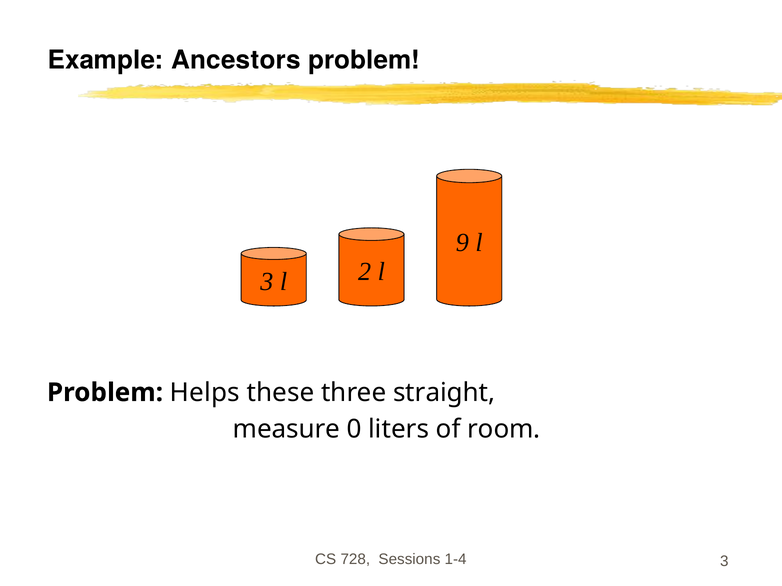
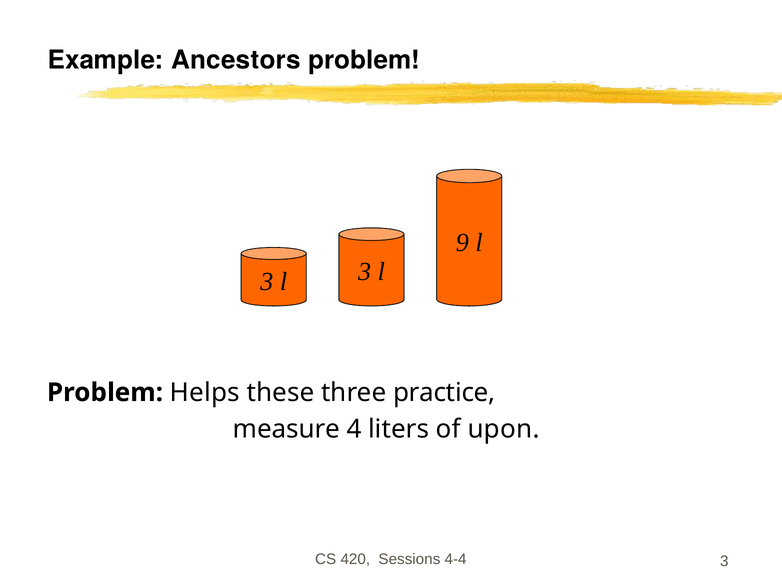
l 2: 2 -> 3
straight: straight -> practice
0: 0 -> 4
room: room -> upon
728: 728 -> 420
1-4: 1-4 -> 4-4
